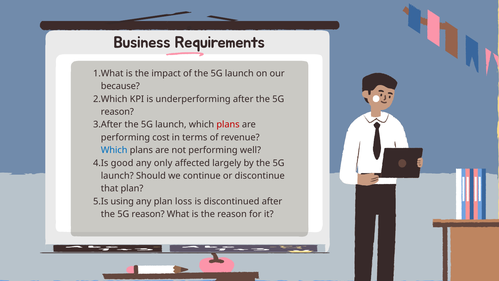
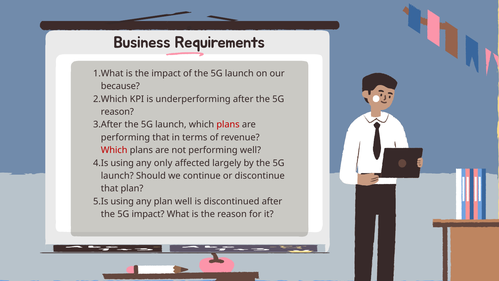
performing cost: cost -> that
Which at (114, 150) colour: blue -> red
good at (122, 163): good -> using
plan loss: loss -> well
reason at (148, 214): reason -> impact
